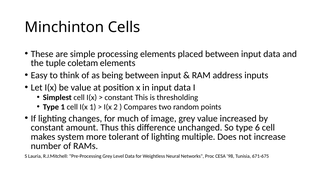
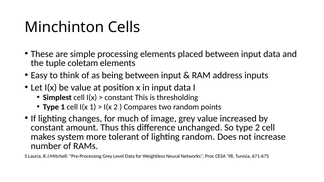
type 6: 6 -> 2
lighting multiple: multiple -> random
